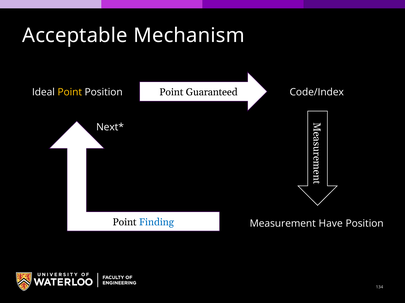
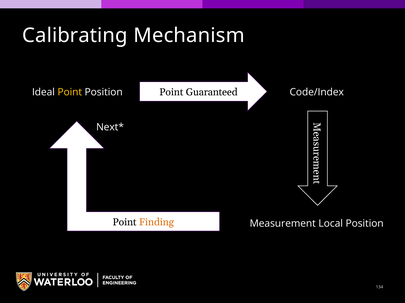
Acceptable: Acceptable -> Calibrating
Finding colour: blue -> orange
Have: Have -> Local
